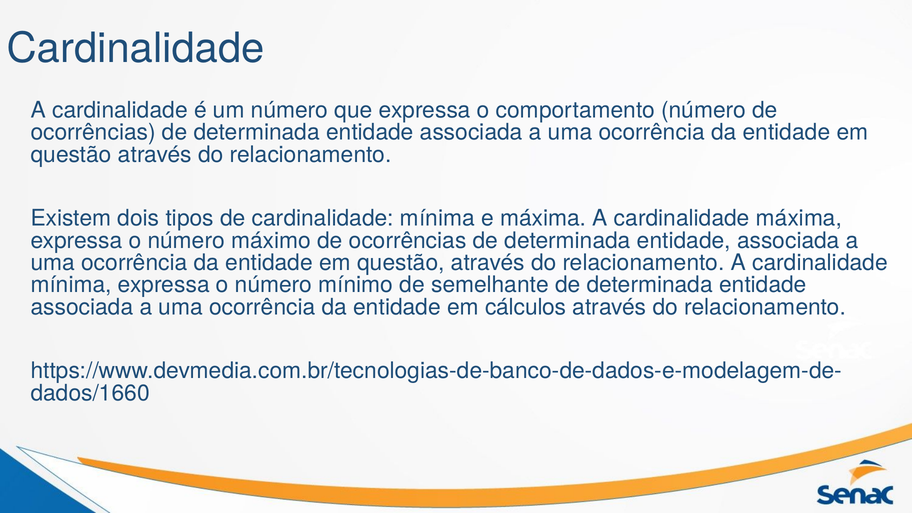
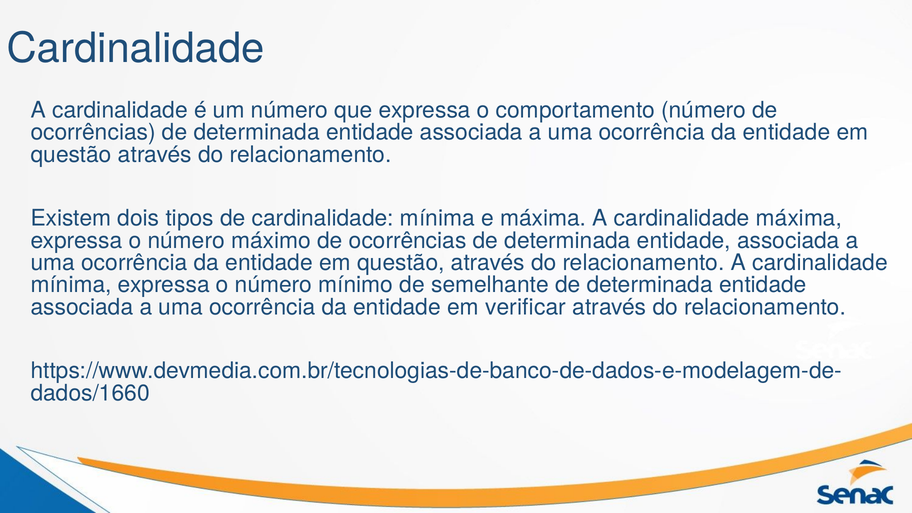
cálculos: cálculos -> verificar
